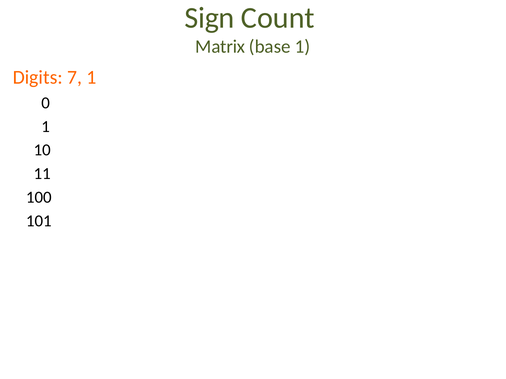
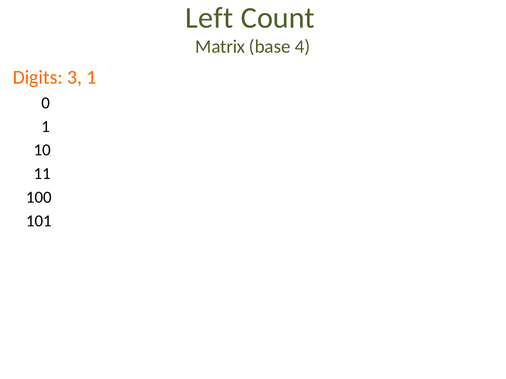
Sign: Sign -> Left
base 1: 1 -> 4
7: 7 -> 3
